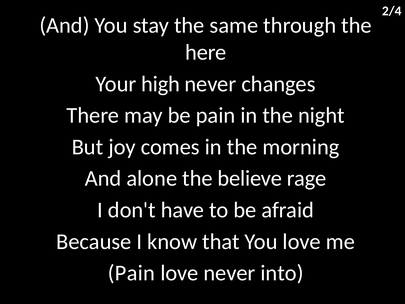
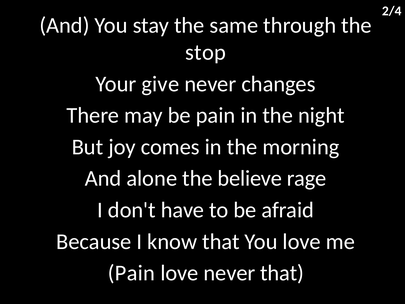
here: here -> stop
high: high -> give
never into: into -> that
